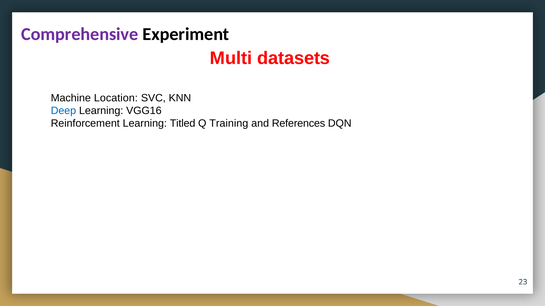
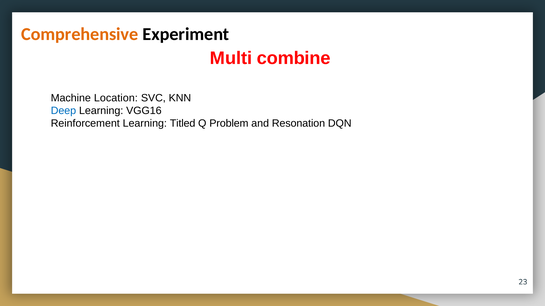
Comprehensive colour: purple -> orange
datasets: datasets -> combine
Training: Training -> Problem
References: References -> Resonation
